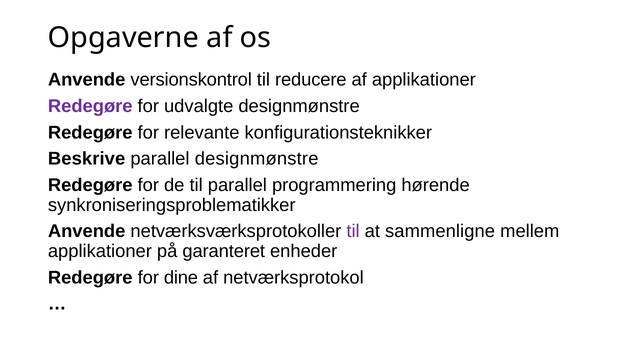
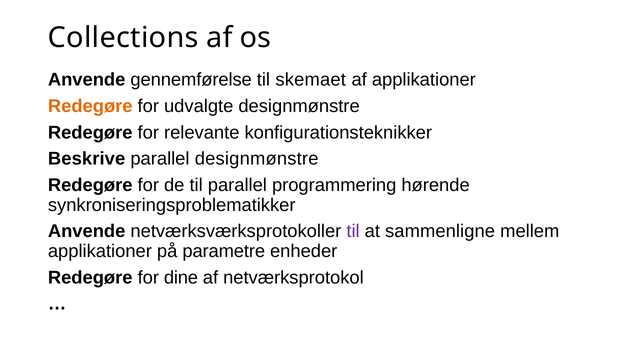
Opgaverne: Opgaverne -> Collections
versionskontrol: versionskontrol -> gennemførelse
reducere: reducere -> skemaet
Redegøre at (90, 106) colour: purple -> orange
garanteret: garanteret -> parametre
